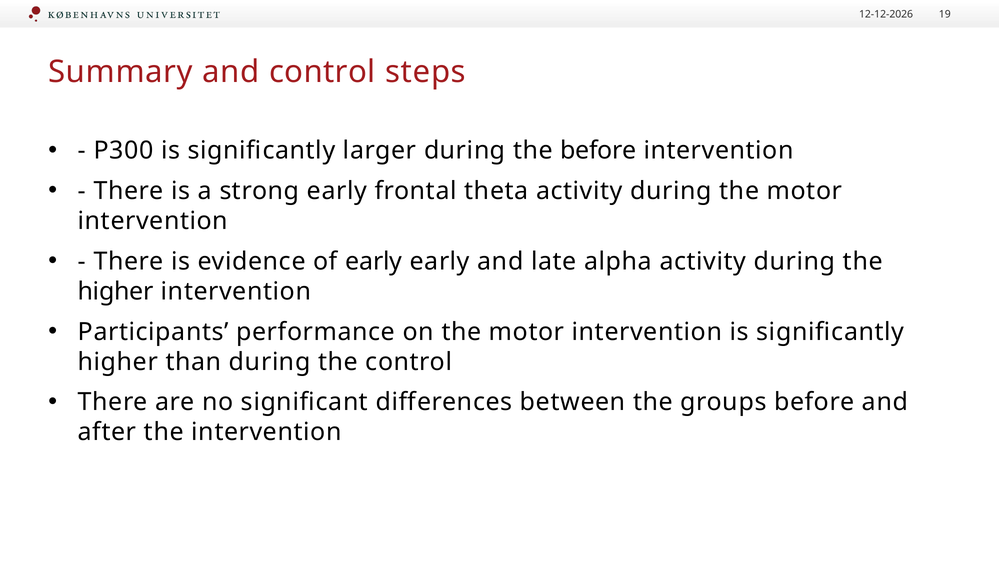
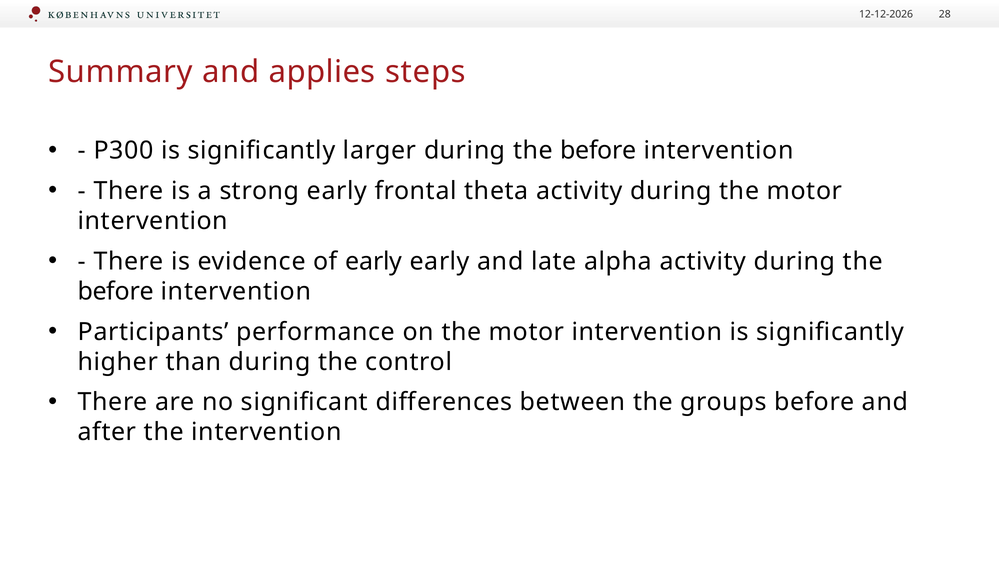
19: 19 -> 28
and control: control -> applies
higher at (116, 291): higher -> before
